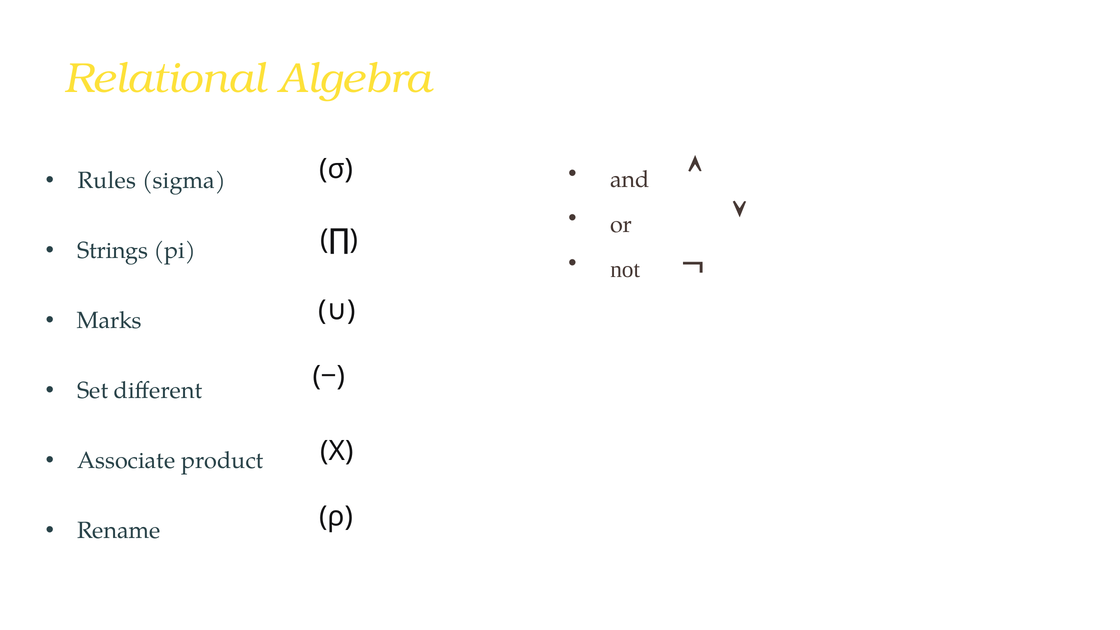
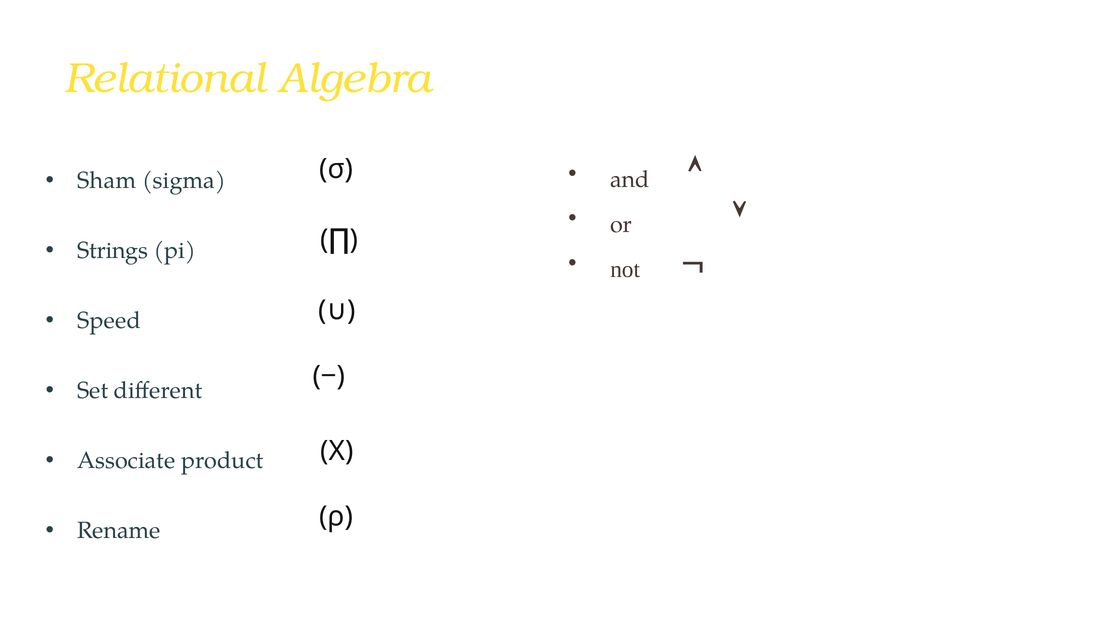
Rules: Rules -> Sham
Marks: Marks -> Speed
